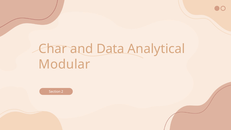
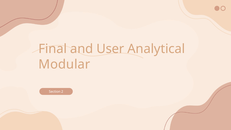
Char: Char -> Final
Data: Data -> User
